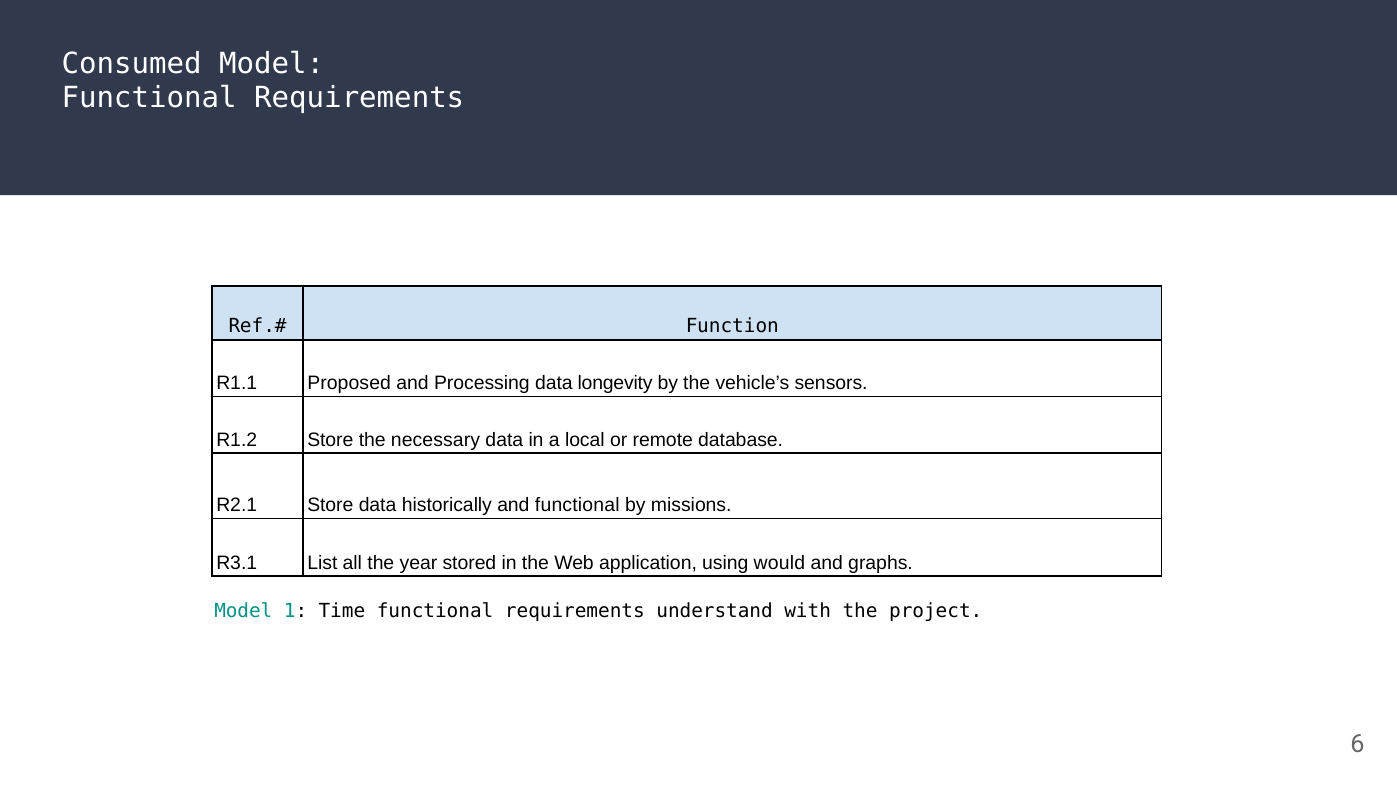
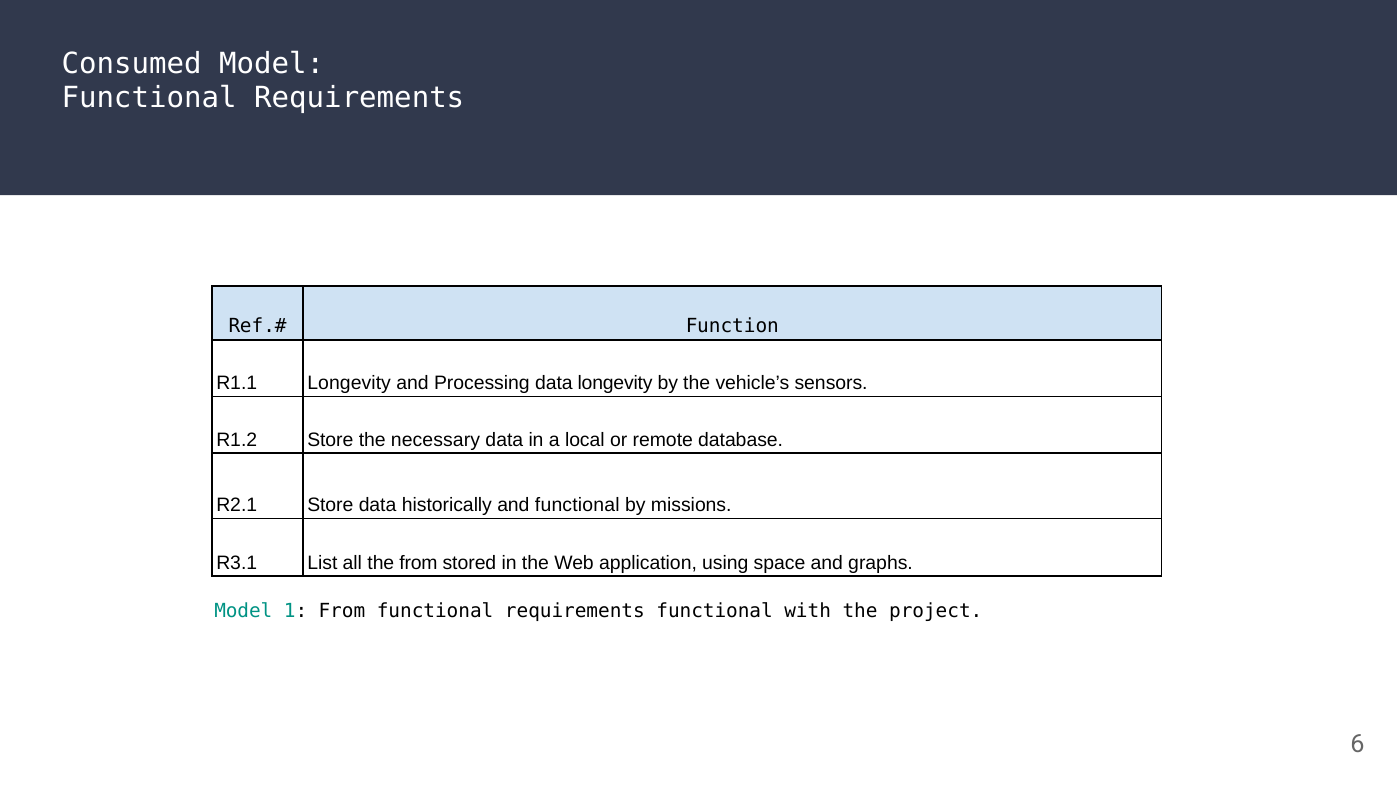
R1.1 Proposed: Proposed -> Longevity
the year: year -> from
would: would -> space
1 Time: Time -> From
requirements understand: understand -> functional
